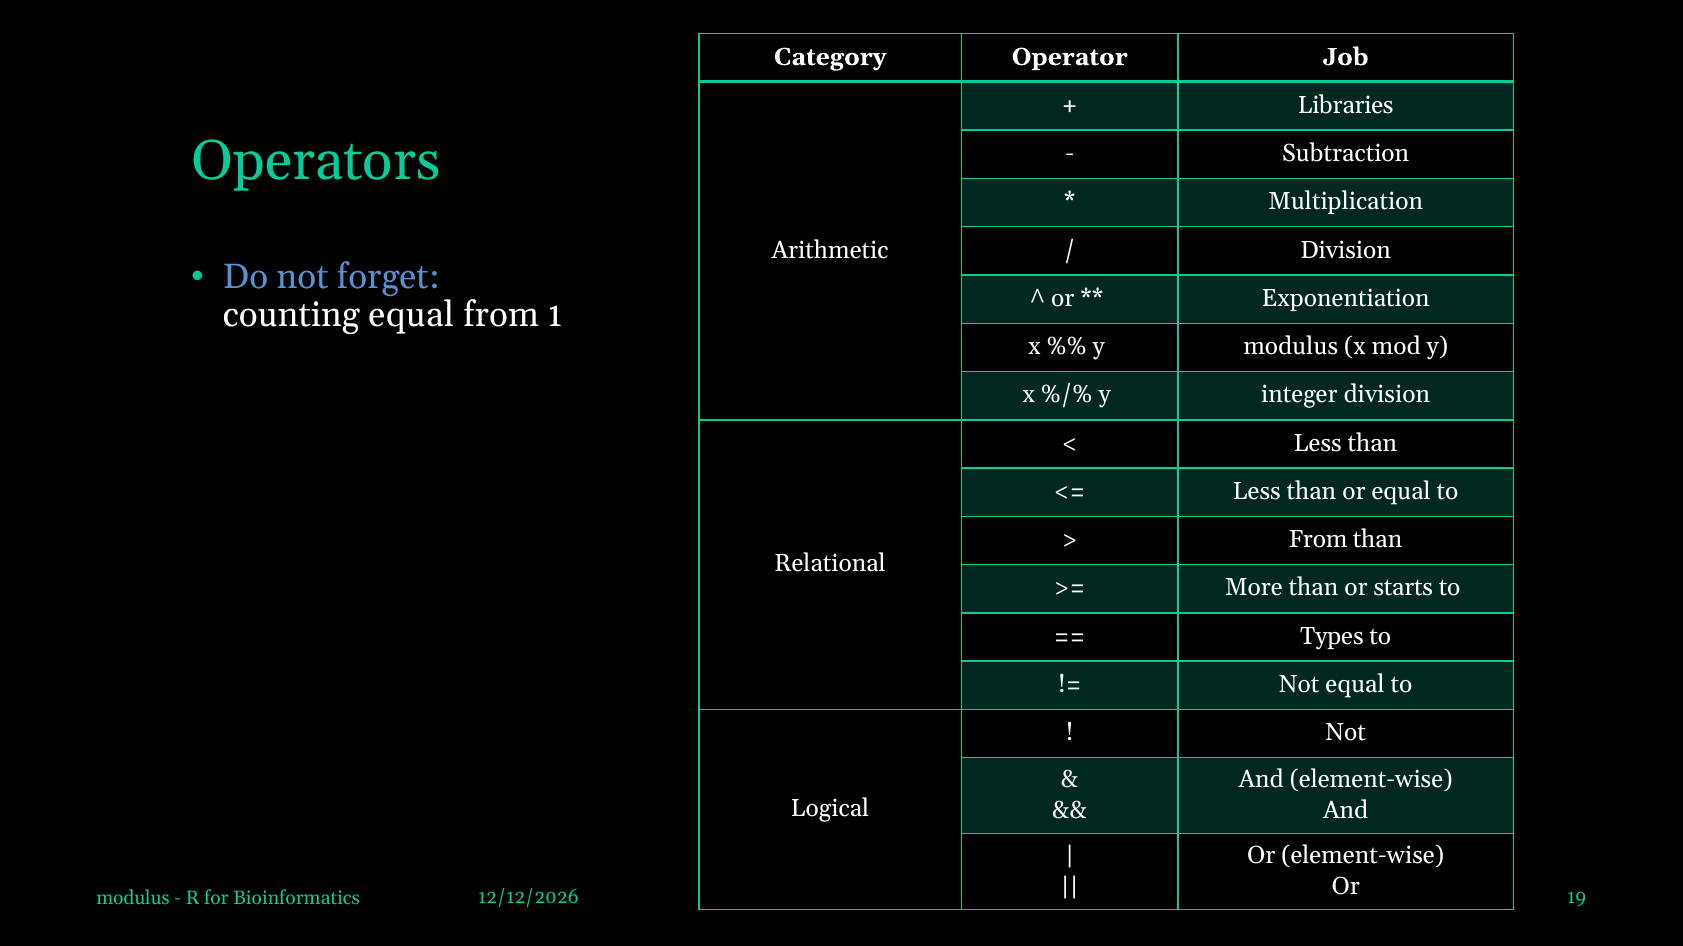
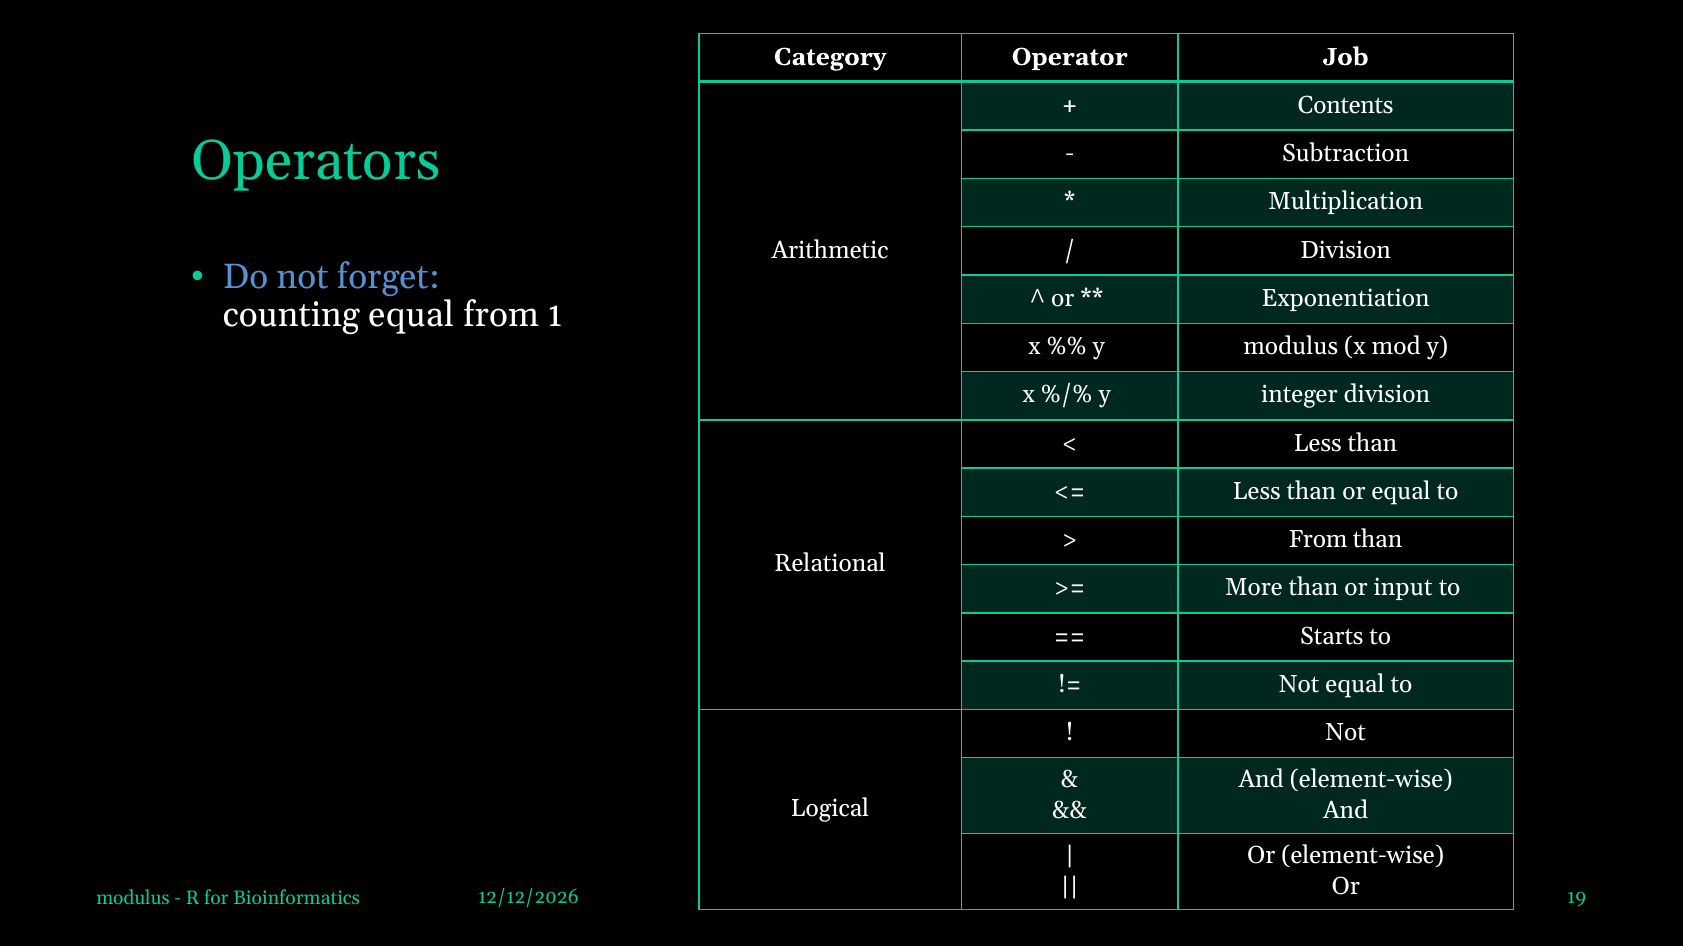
Libraries: Libraries -> Contents
starts: starts -> input
Types: Types -> Starts
